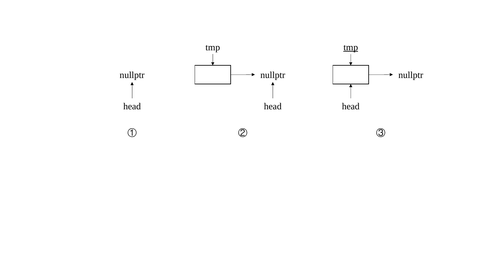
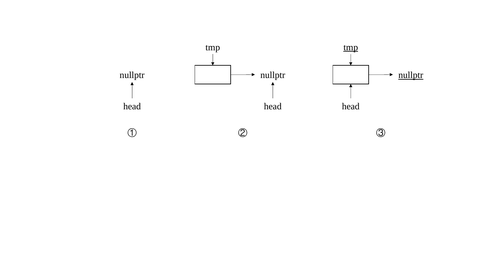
nullptr at (411, 75) underline: none -> present
